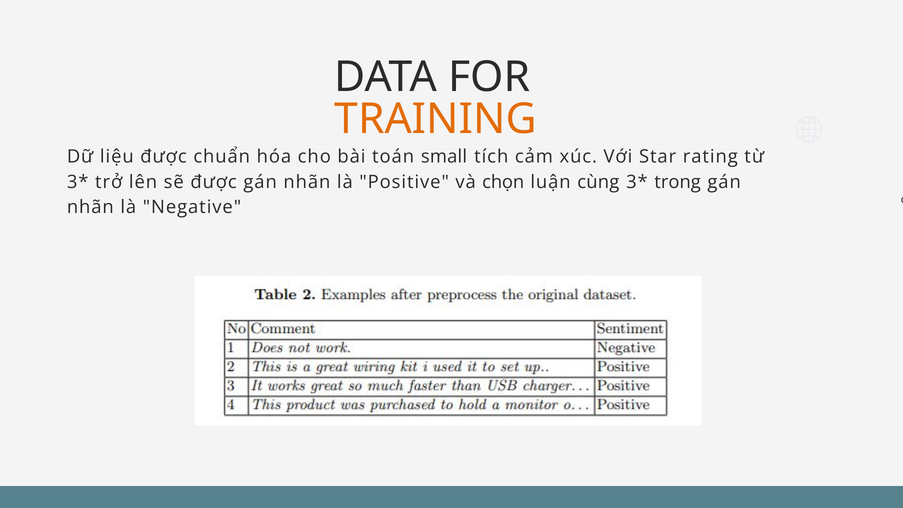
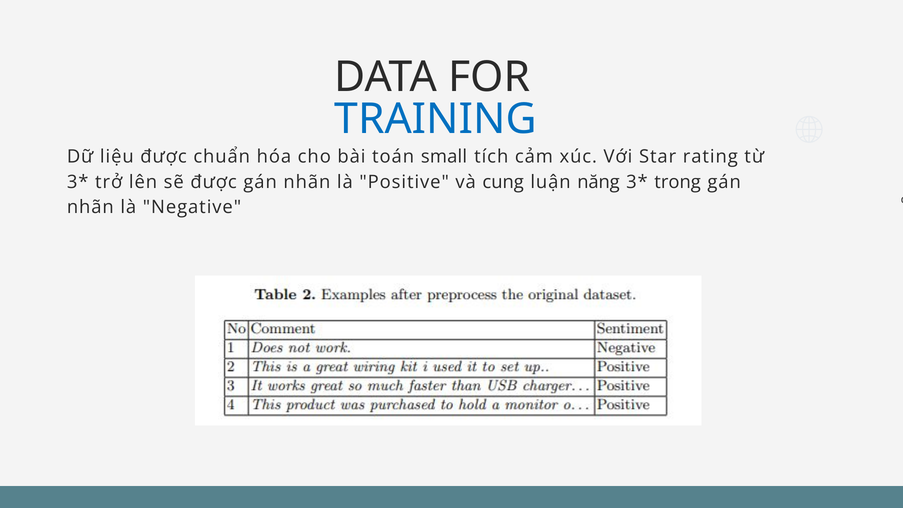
TRAINING colour: orange -> blue
chọn: chọn -> cung
cùng: cùng -> năng
